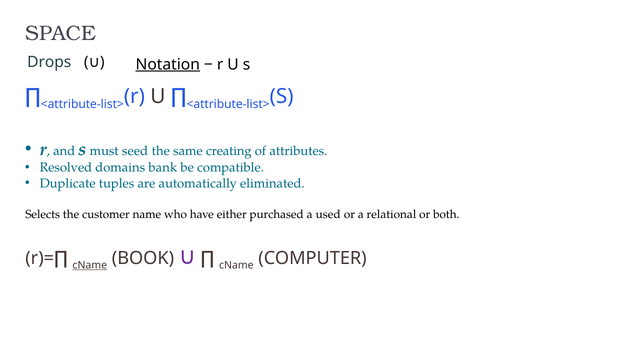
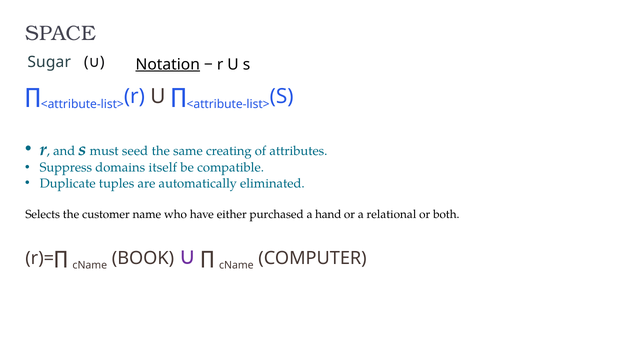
Drops: Drops -> Sugar
Resolved: Resolved -> Suppress
bank: bank -> itself
used: used -> hand
cName at (90, 265) underline: present -> none
